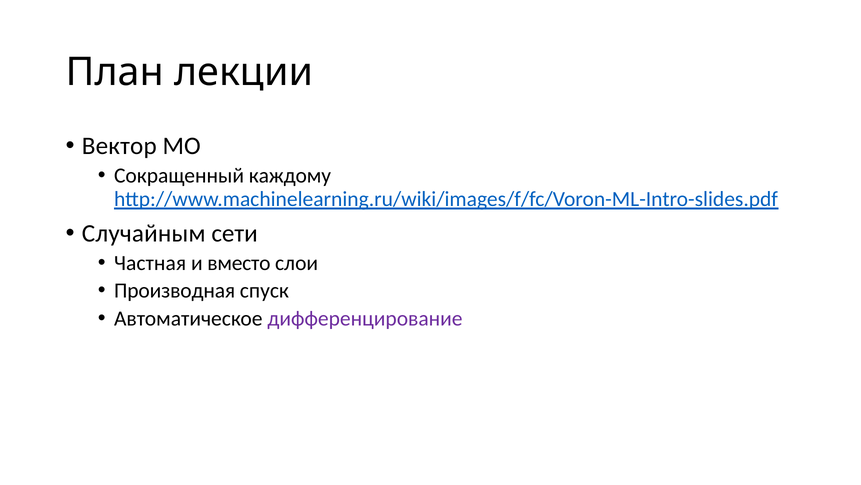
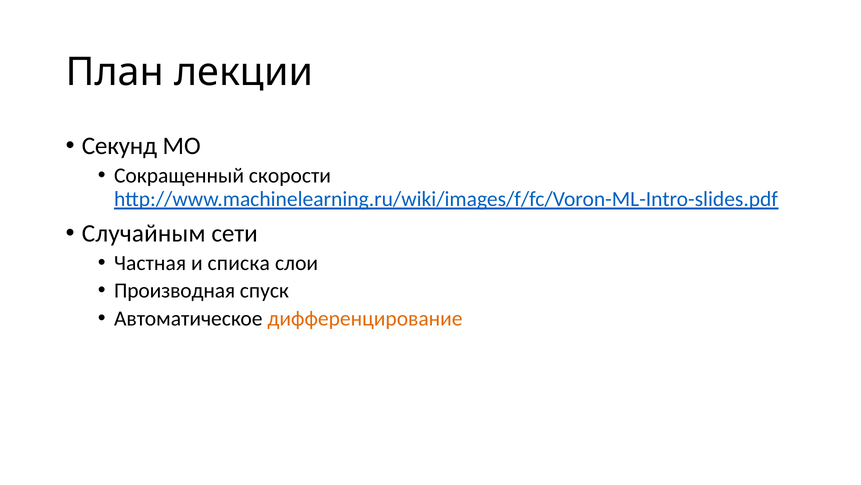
Вектор: Вектор -> Секунд
каждому: каждому -> скорости
вместо: вместо -> списка
дифференцирование colour: purple -> orange
